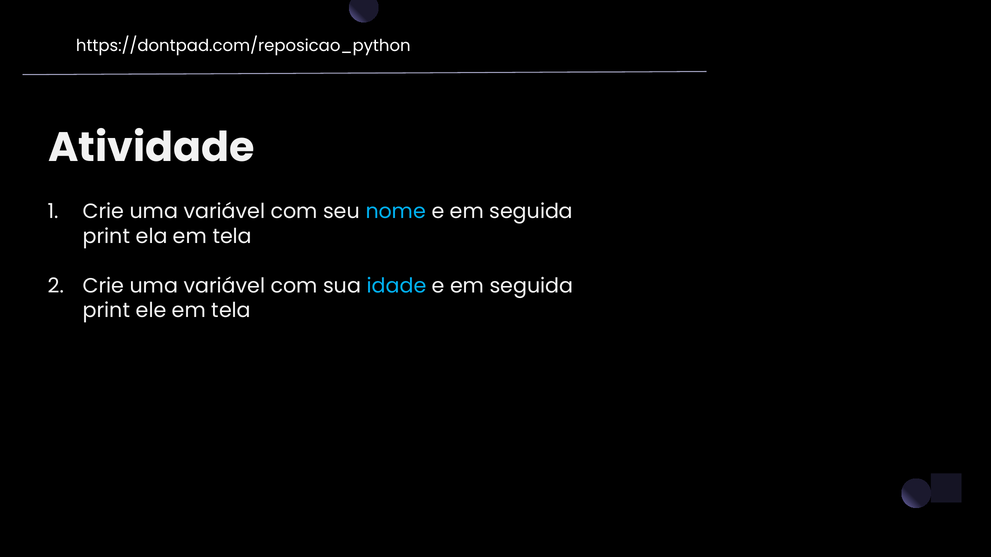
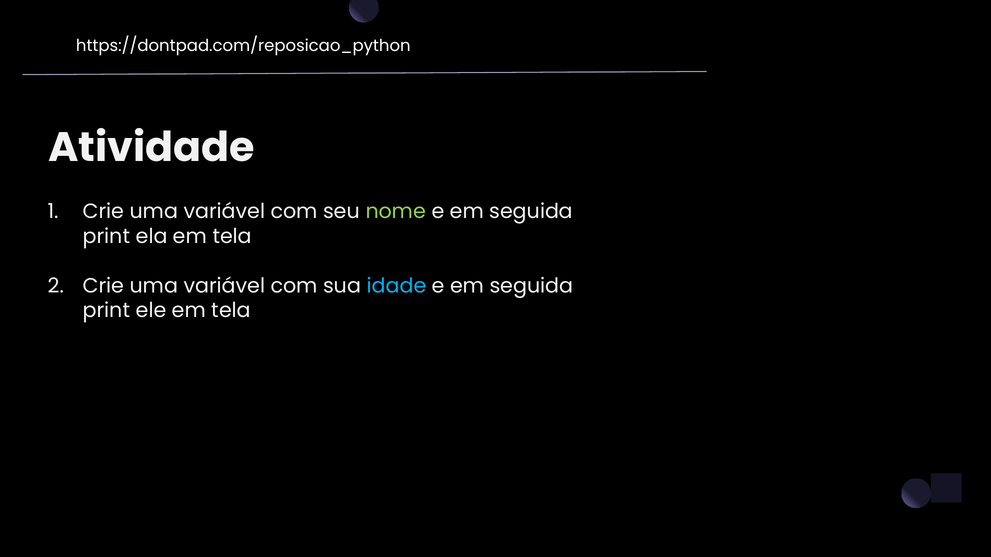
nome colour: light blue -> light green
